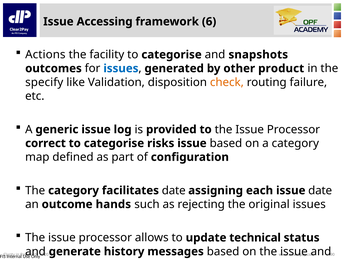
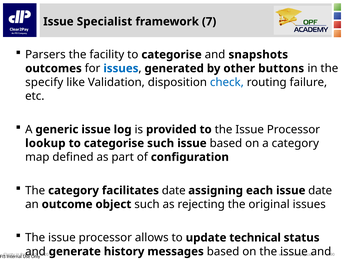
Accessing: Accessing -> Specialist
6: 6 -> 7
Actions: Actions -> Parsers
product: product -> buttons
check colour: orange -> blue
correct: correct -> lookup
categorise risks: risks -> such
hands: hands -> object
